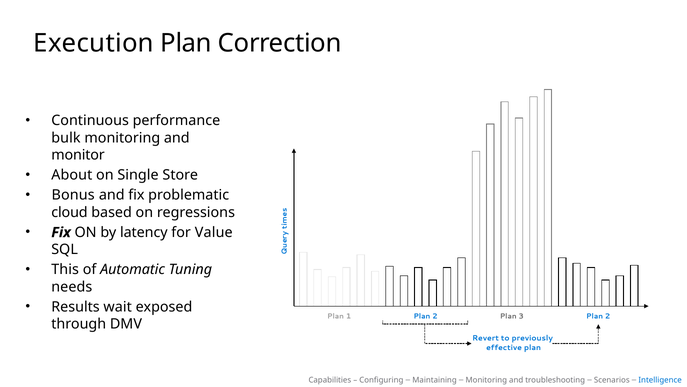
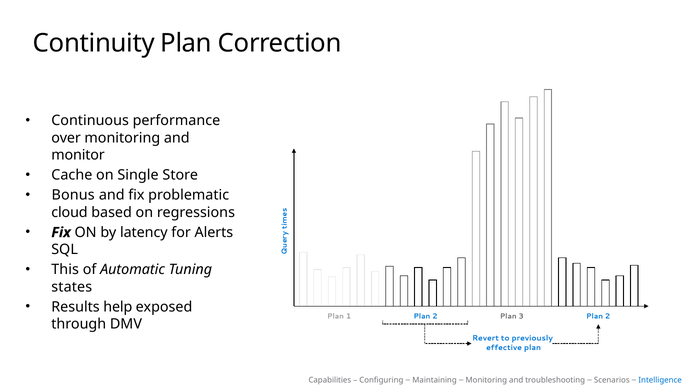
Execution: Execution -> Continuity
bulk: bulk -> over
About: About -> Cache
Value: Value -> Alerts
needs: needs -> states
wait: wait -> help
